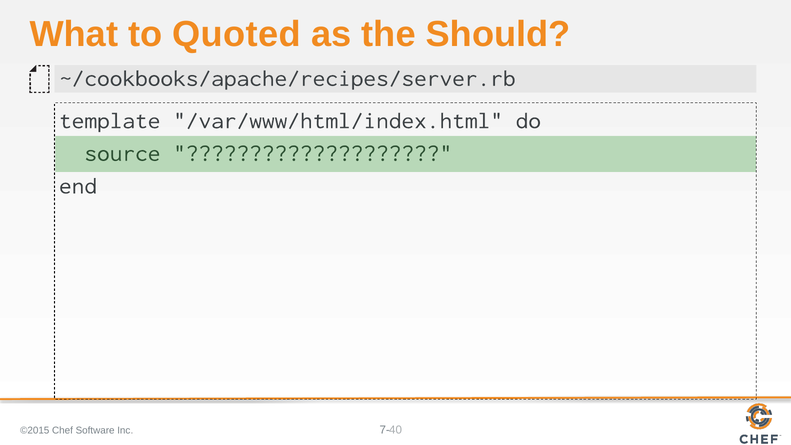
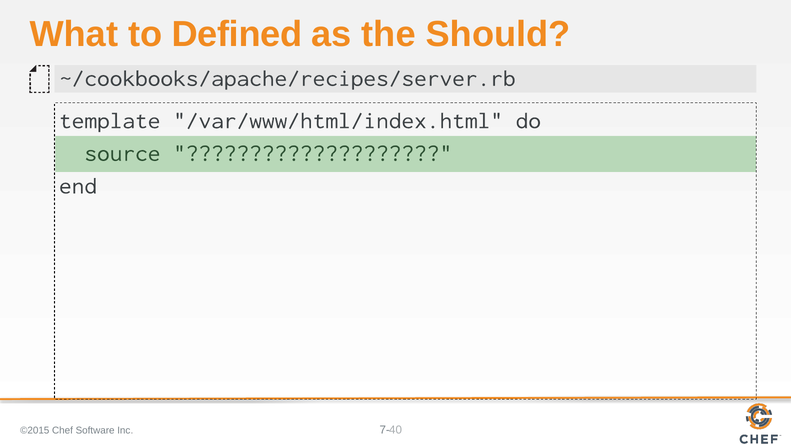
Quoted: Quoted -> Defined
